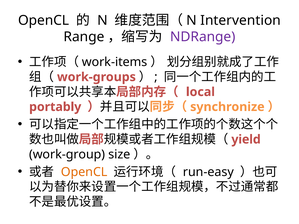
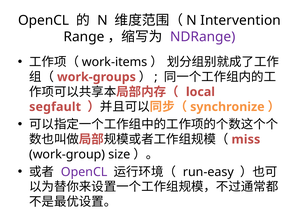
portably: portably -> segfault
yield: yield -> miss
OpenCL at (84, 172) colour: orange -> purple
